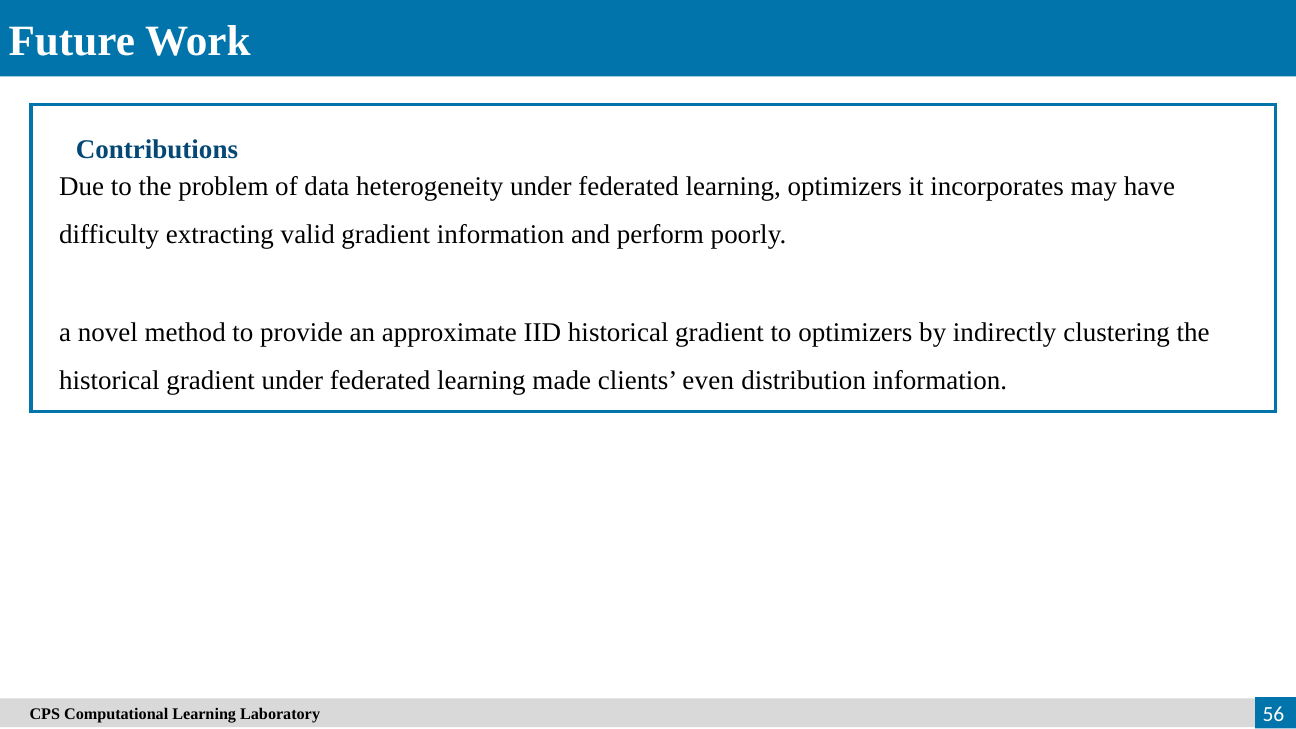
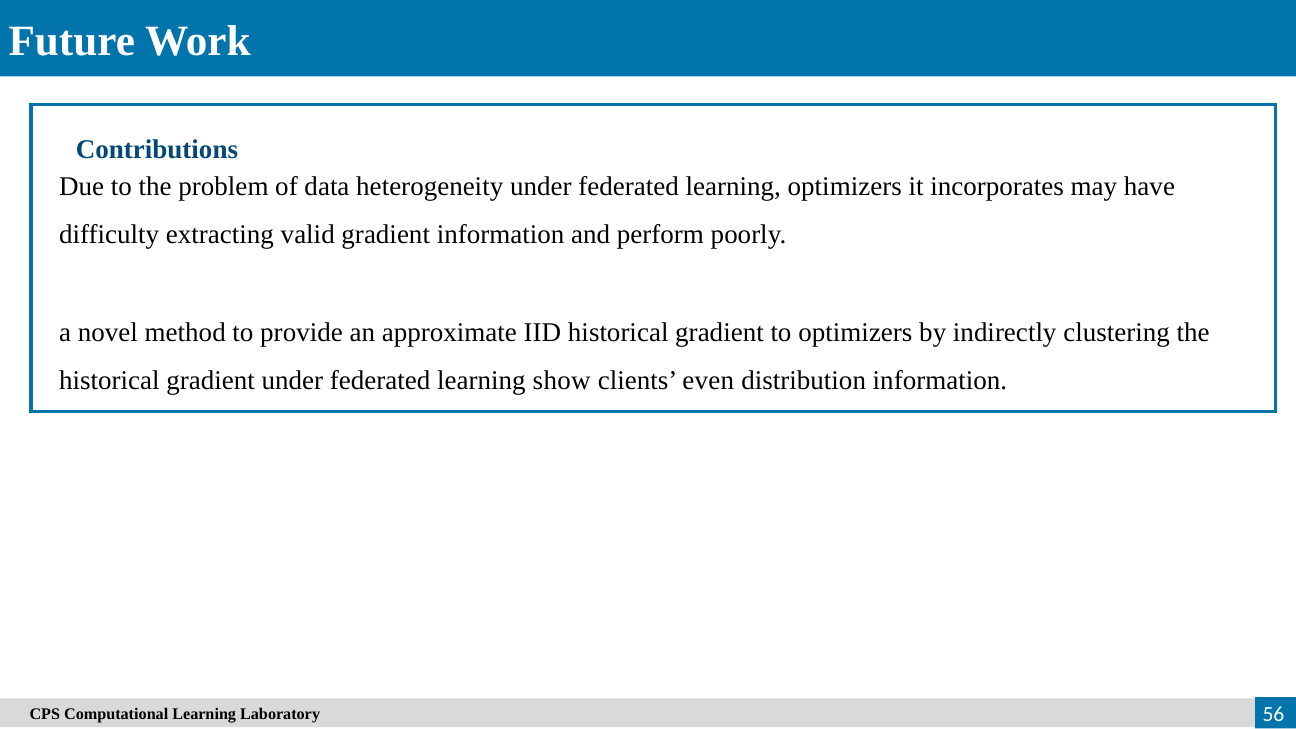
made: made -> show
